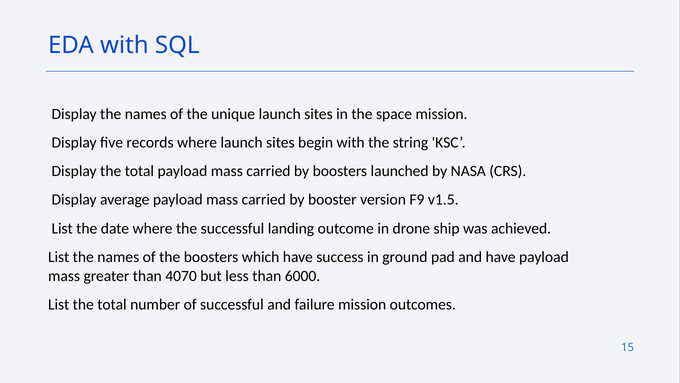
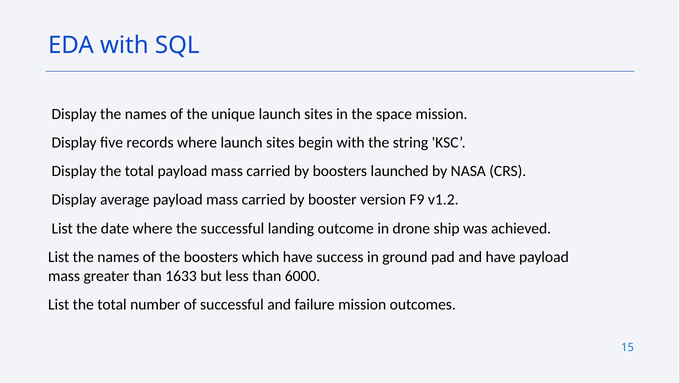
v1.5: v1.5 -> v1.2
4070: 4070 -> 1633
